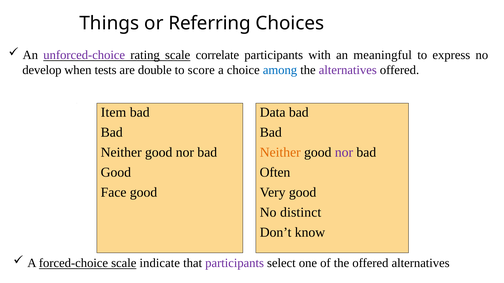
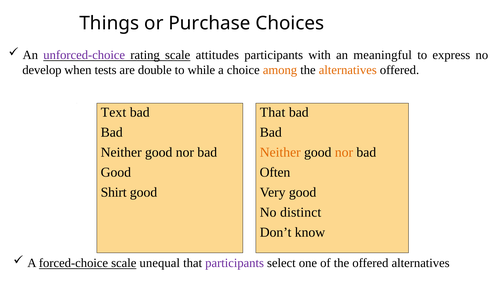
Referring: Referring -> Purchase
correlate: correlate -> attitudes
score: score -> while
among colour: blue -> orange
alternatives at (348, 70) colour: purple -> orange
Item: Item -> Text
Data at (273, 113): Data -> That
nor at (344, 153) colour: purple -> orange
Face: Face -> Shirt
indicate: indicate -> unequal
